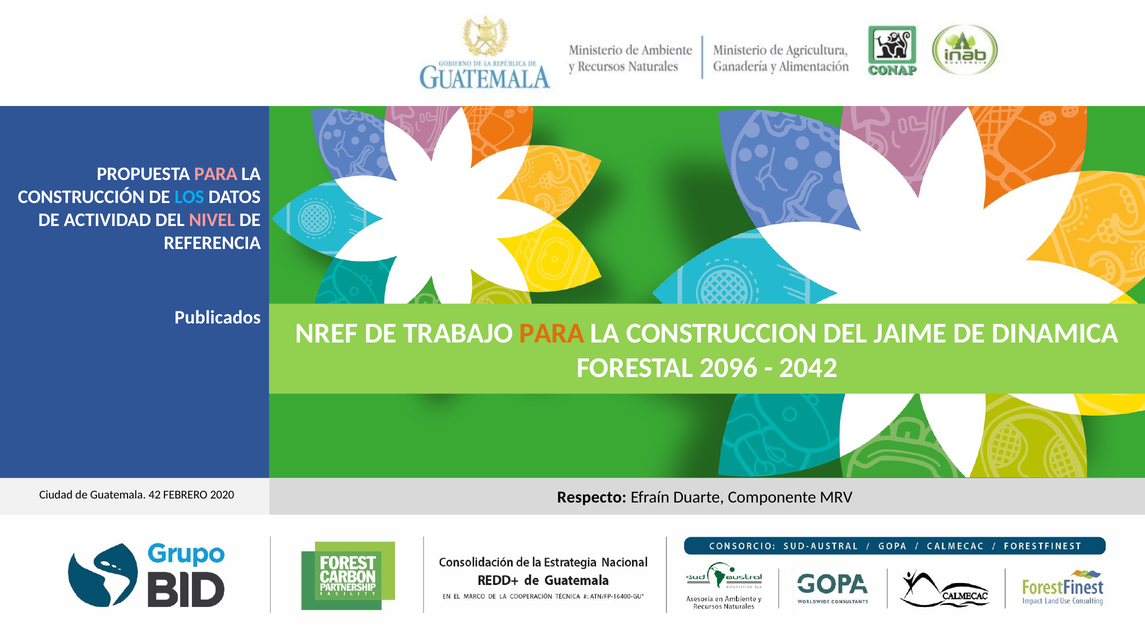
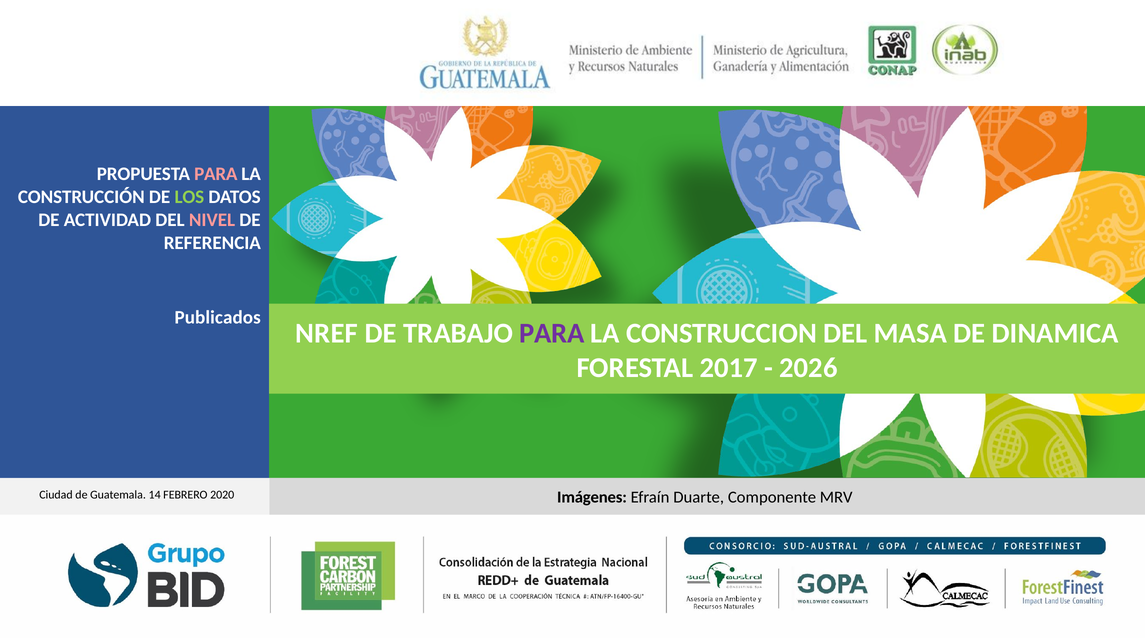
LOS colour: light blue -> light green
PARA at (552, 334) colour: orange -> purple
JAIME: JAIME -> MASA
2096: 2096 -> 2017
2042: 2042 -> 2026
42: 42 -> 14
Respecto: Respecto -> Imágenes
